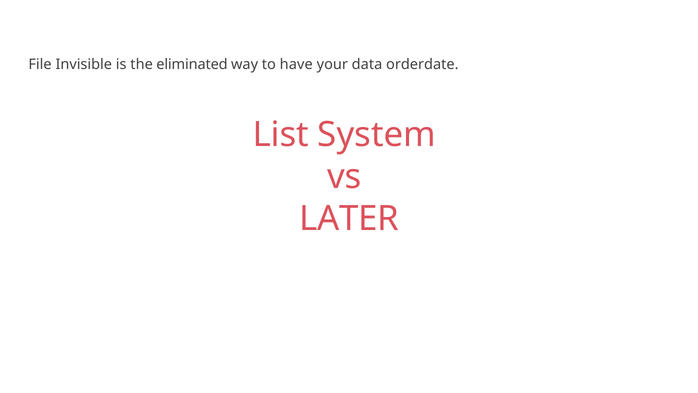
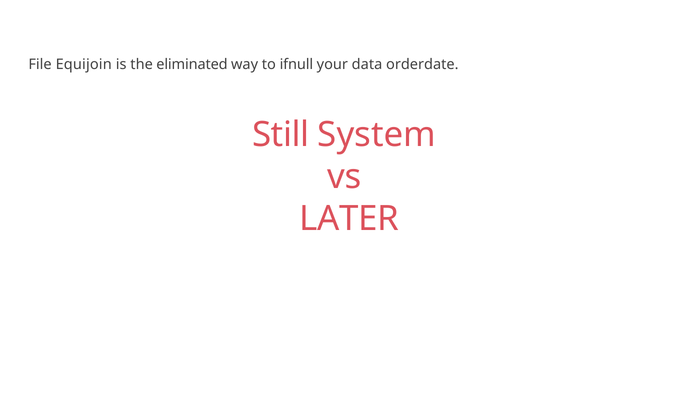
Invisible: Invisible -> Equijoin
have: have -> ifnull
List: List -> Still
